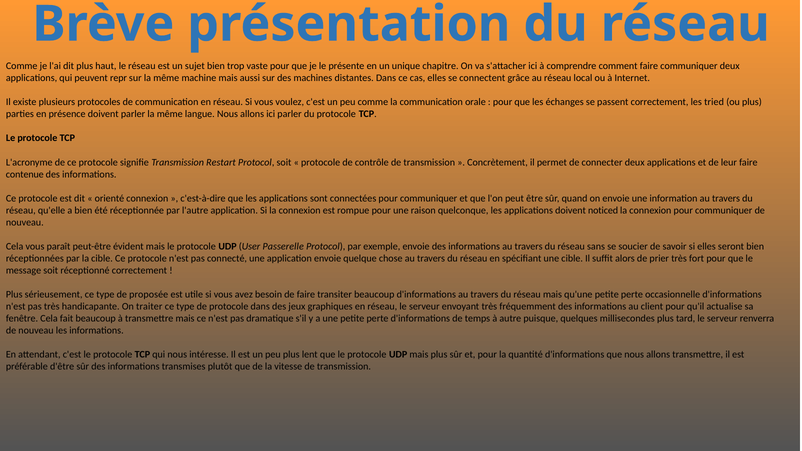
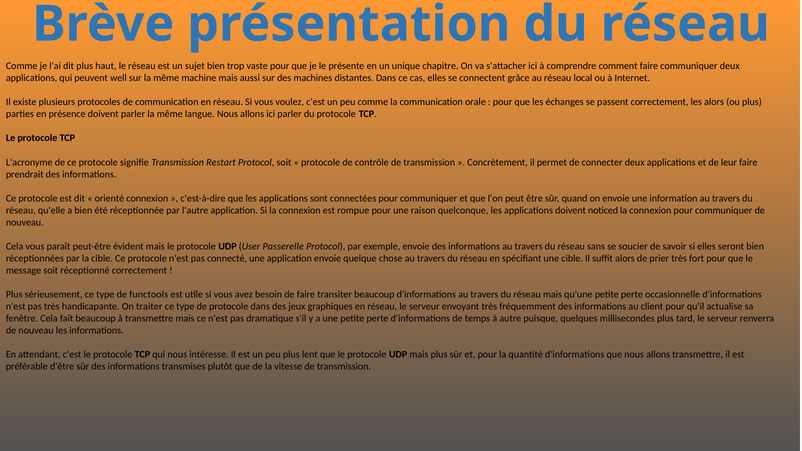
repr: repr -> well
les tried: tried -> alors
contenue: contenue -> prendrait
proposée: proposée -> functools
